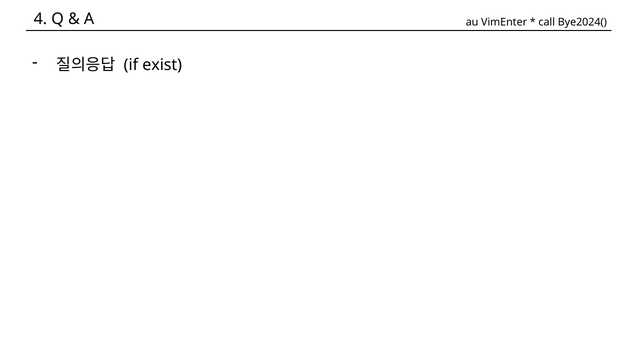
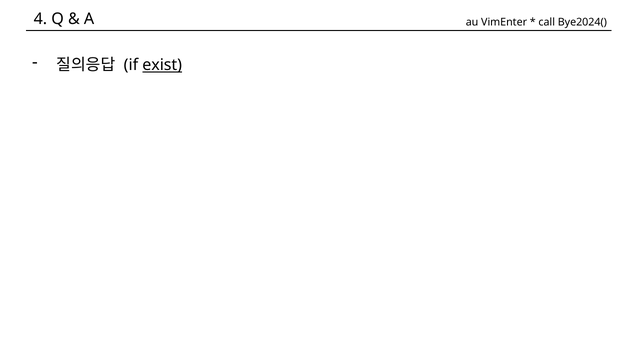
exist underline: none -> present
